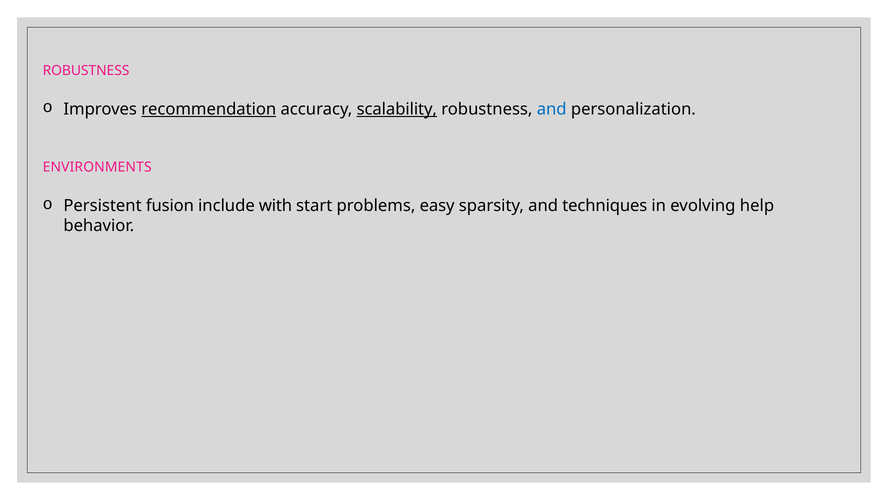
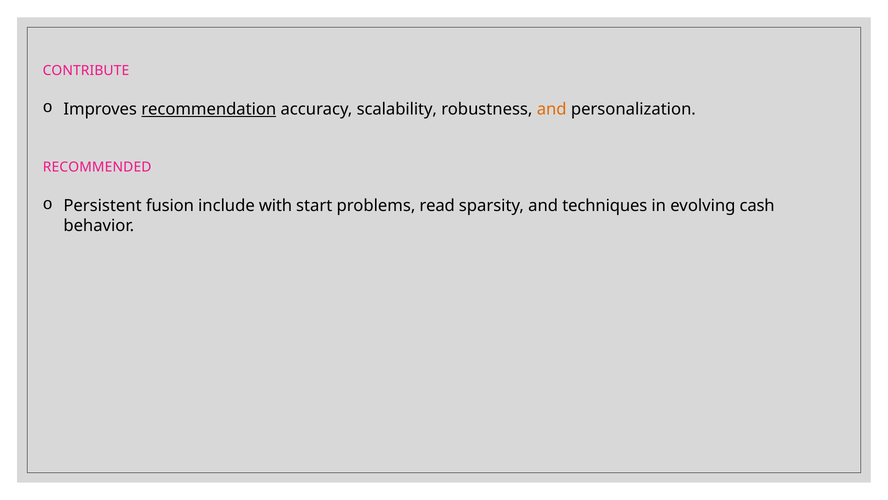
ROBUSTNESS at (86, 70): ROBUSTNESS -> CONTRIBUTE
scalability underline: present -> none
and at (552, 109) colour: blue -> orange
ENVIRONMENTS: ENVIRONMENTS -> RECOMMENDED
easy: easy -> read
help: help -> cash
